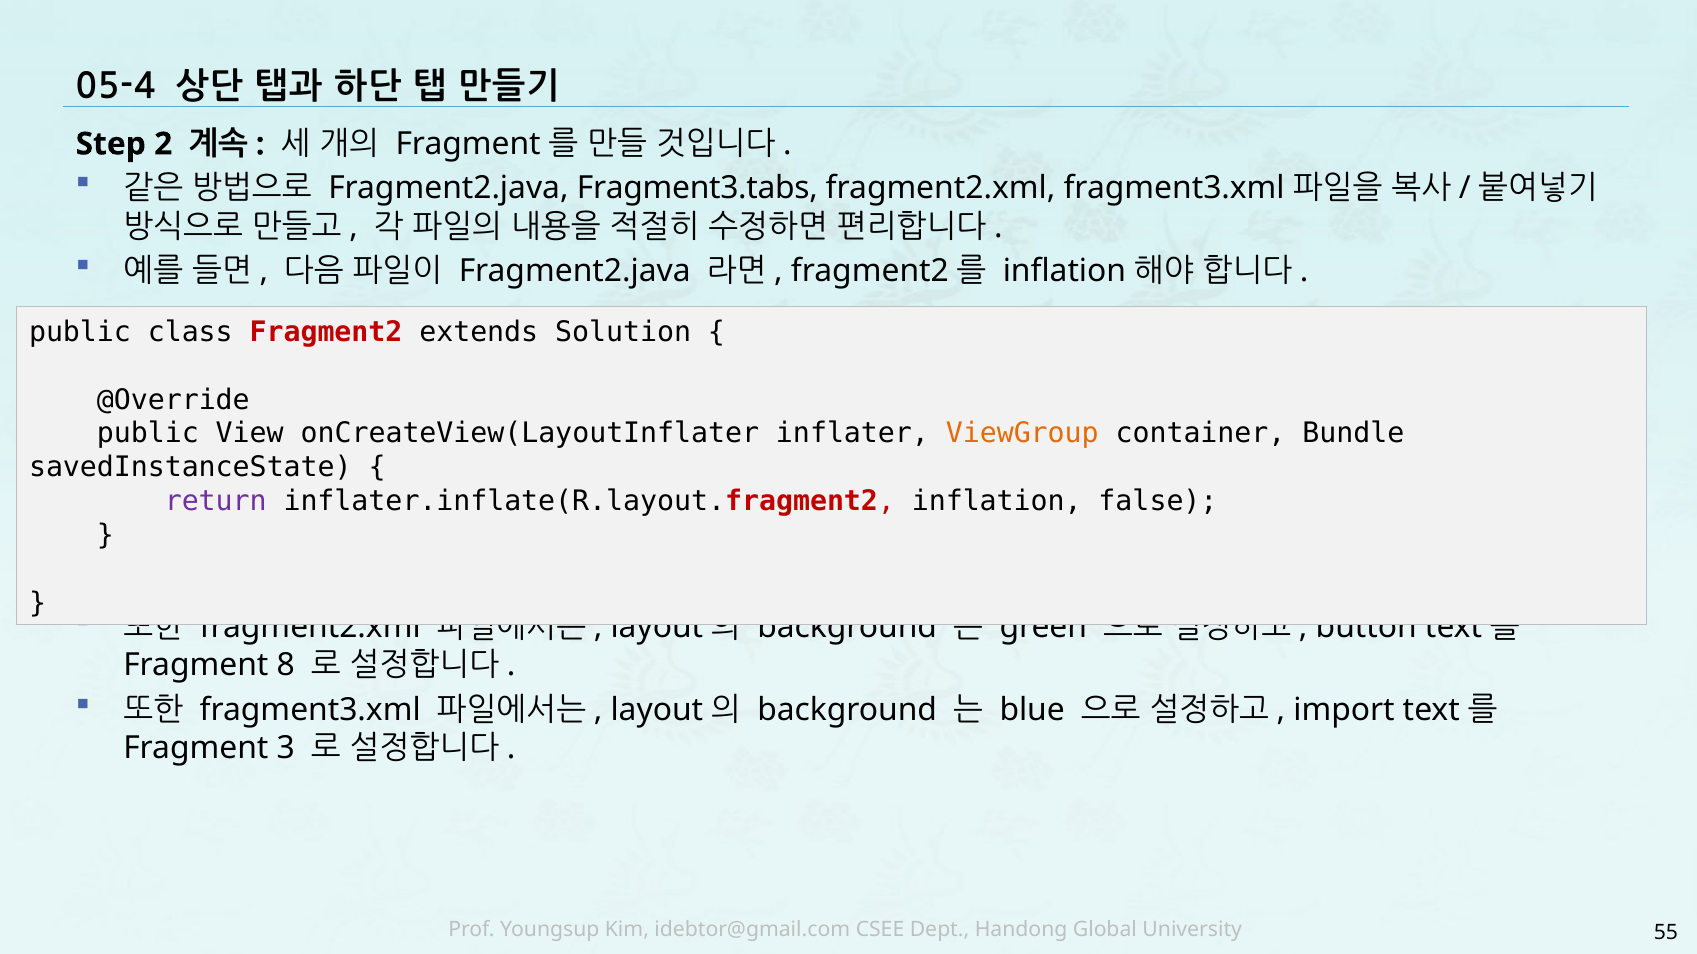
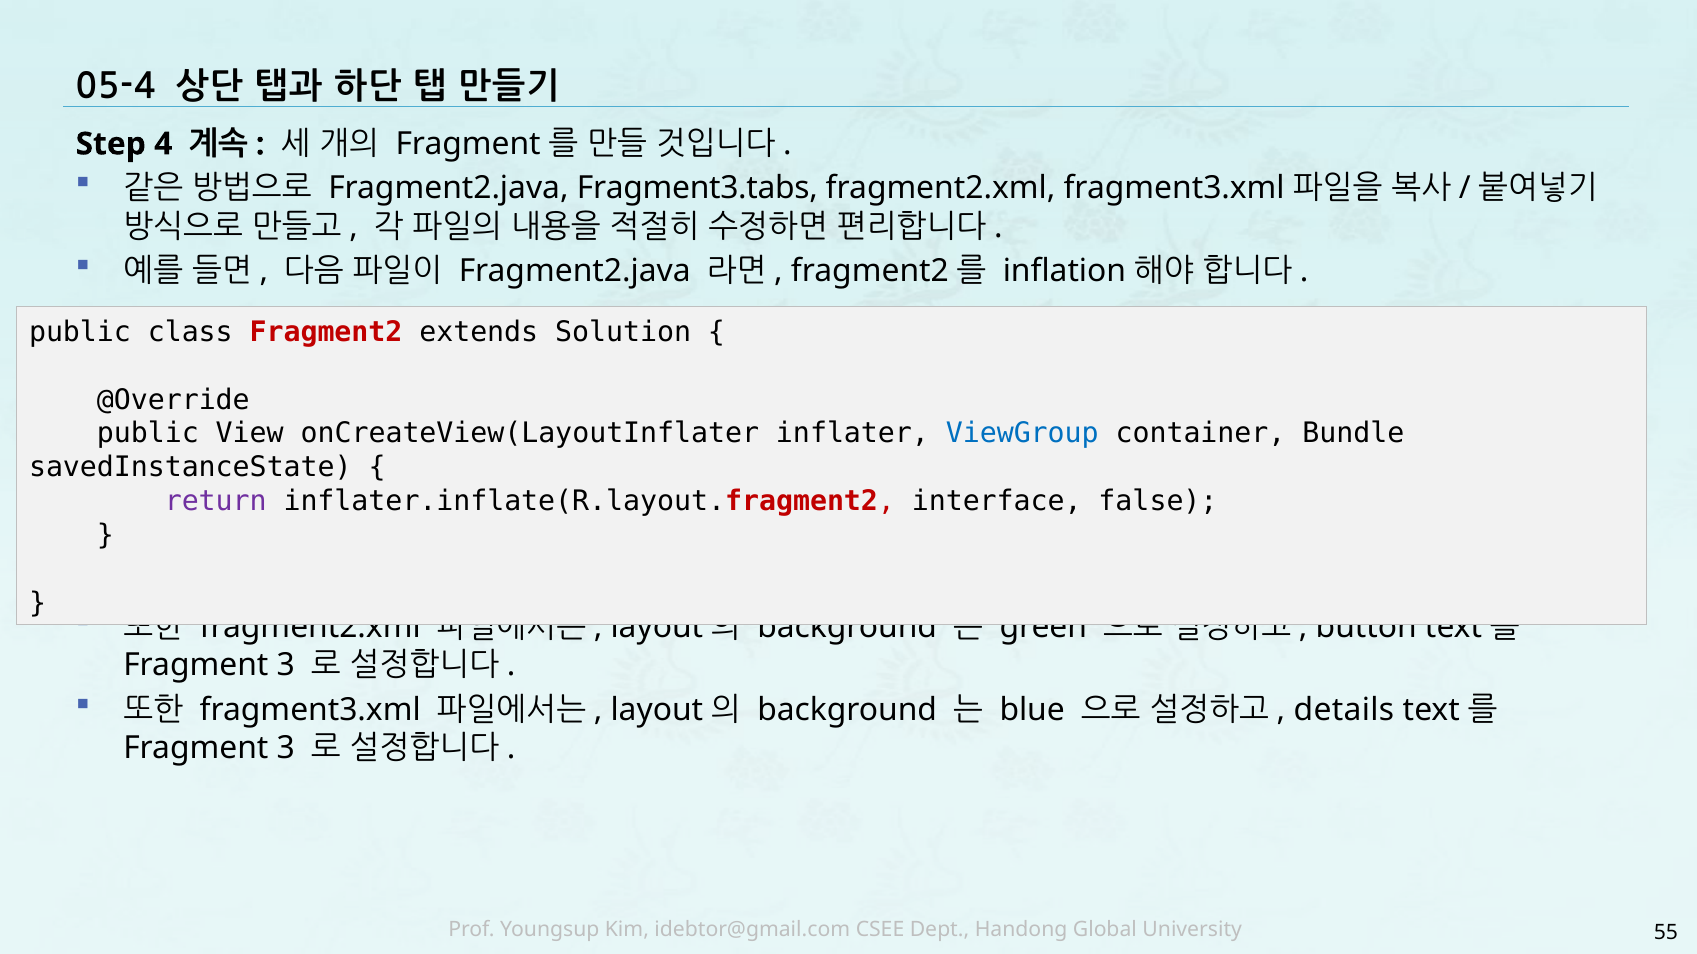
2: 2 -> 4
ViewGroup colour: orange -> blue
inflater.inflate(R.layout.fragment2 inflation: inflation -> interface
8 at (286, 666): 8 -> 3
import: import -> details
